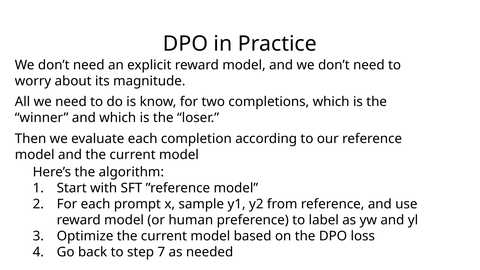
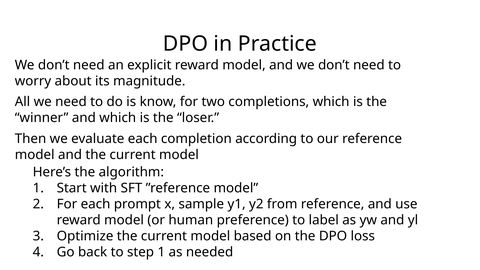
step 7: 7 -> 1
